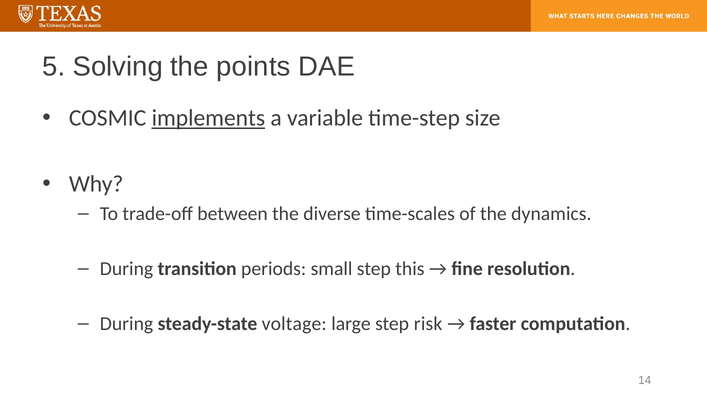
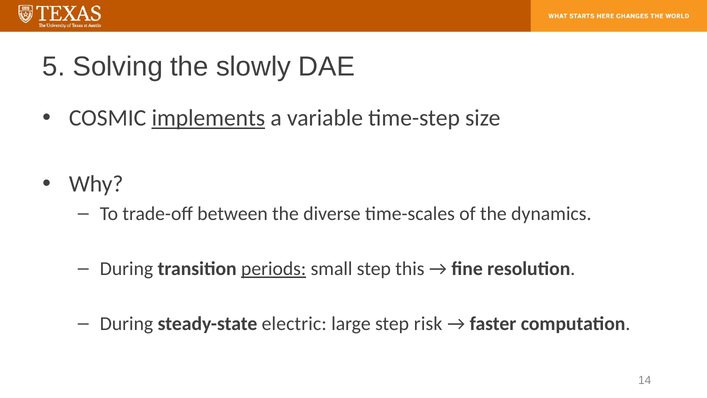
points: points -> slowly
periods underline: none -> present
voltage: voltage -> electric
